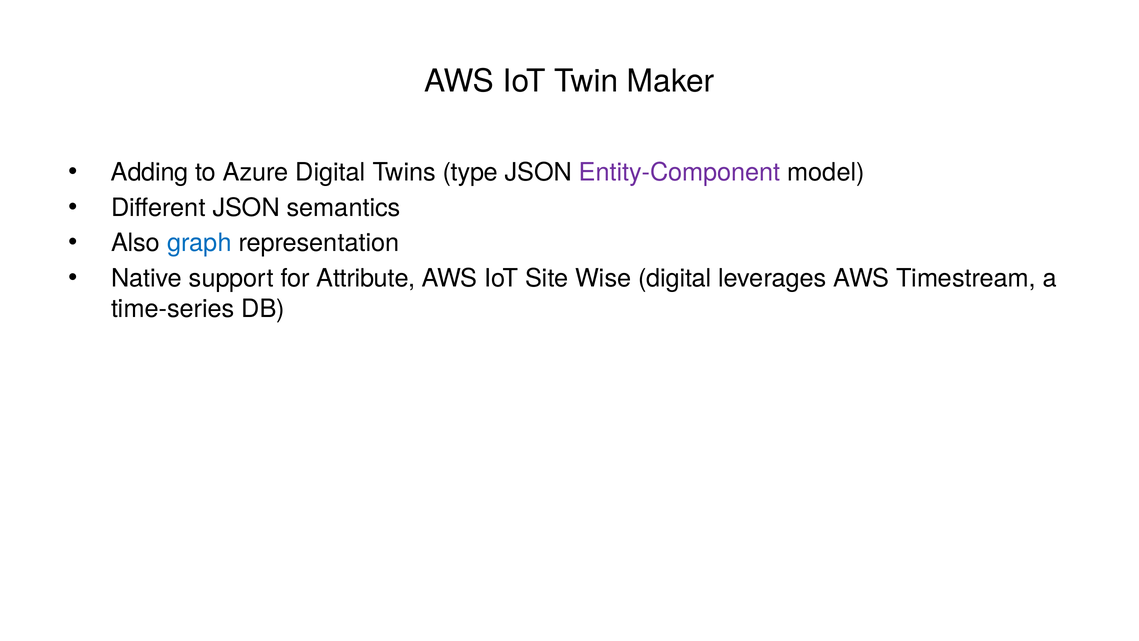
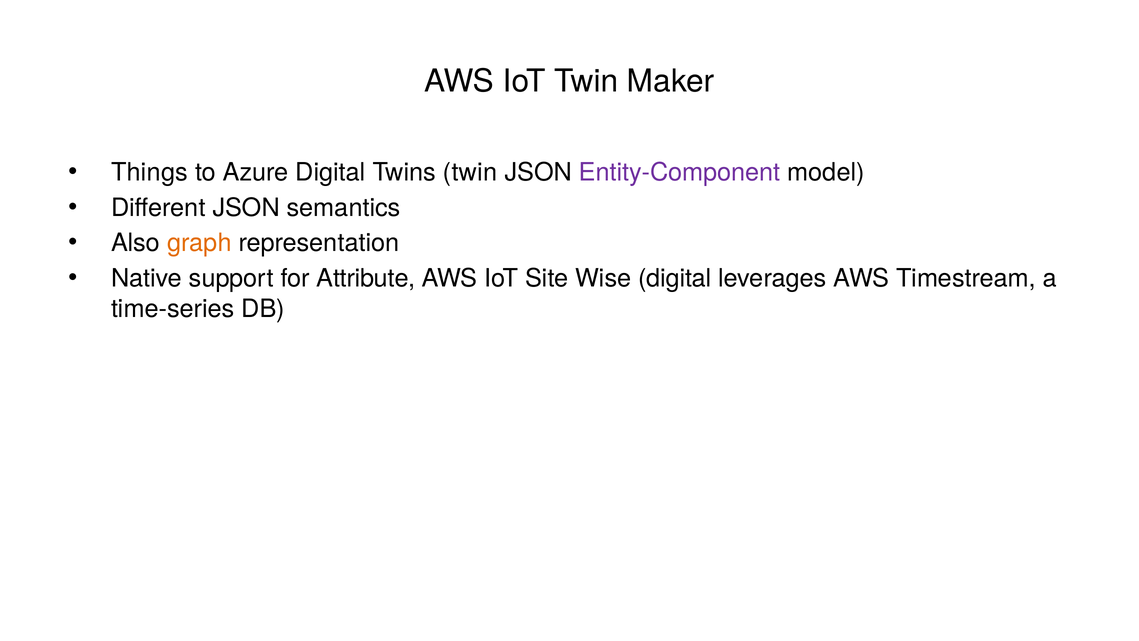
Adding: Adding -> Things
Twins type: type -> twin
graph colour: blue -> orange
